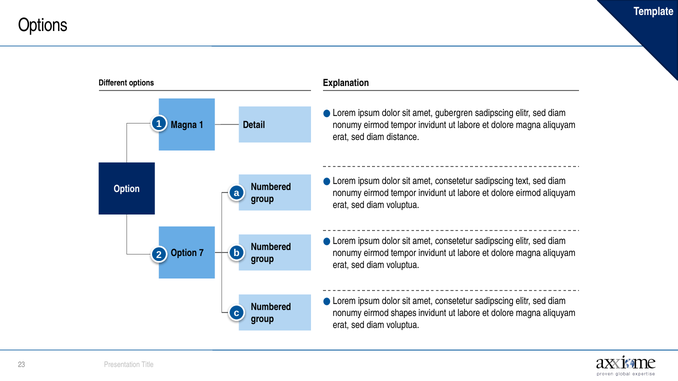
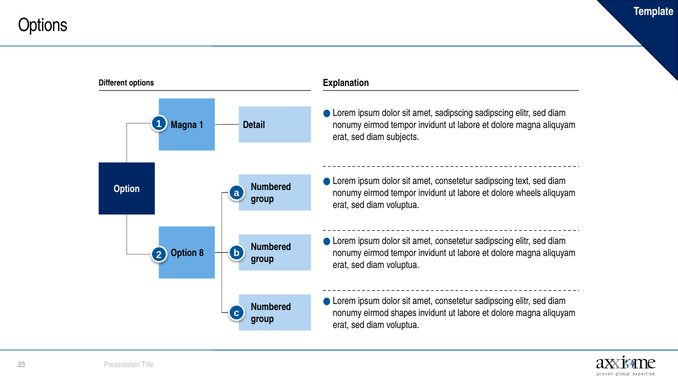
amet gubergren: gubergren -> sadipscing
distance: distance -> subjects
dolore eirmod: eirmod -> wheels
7: 7 -> 8
